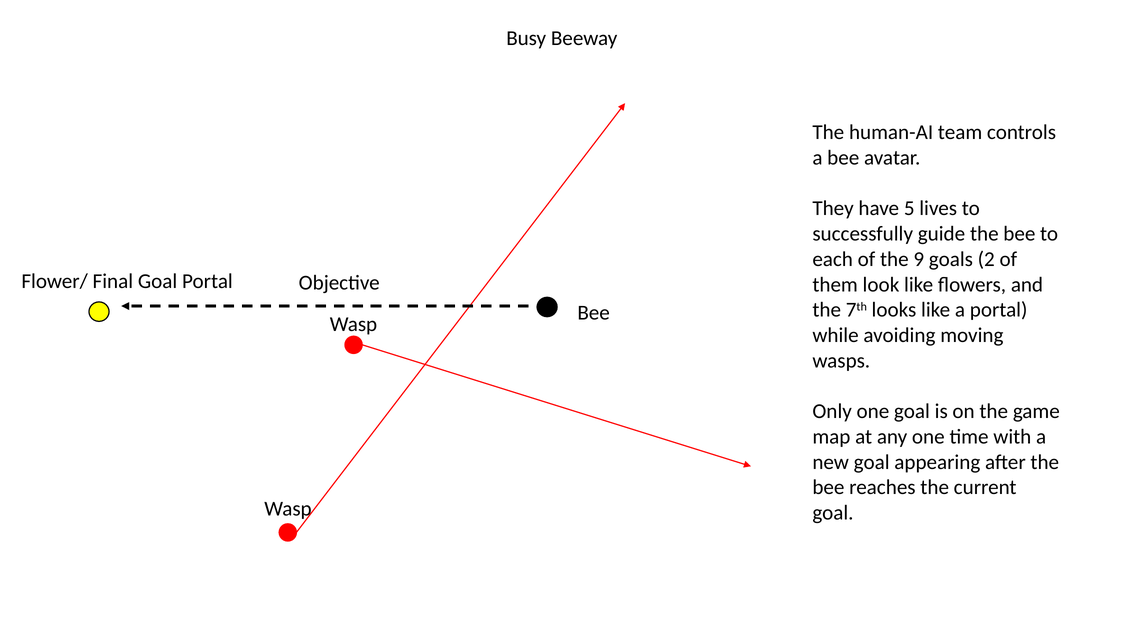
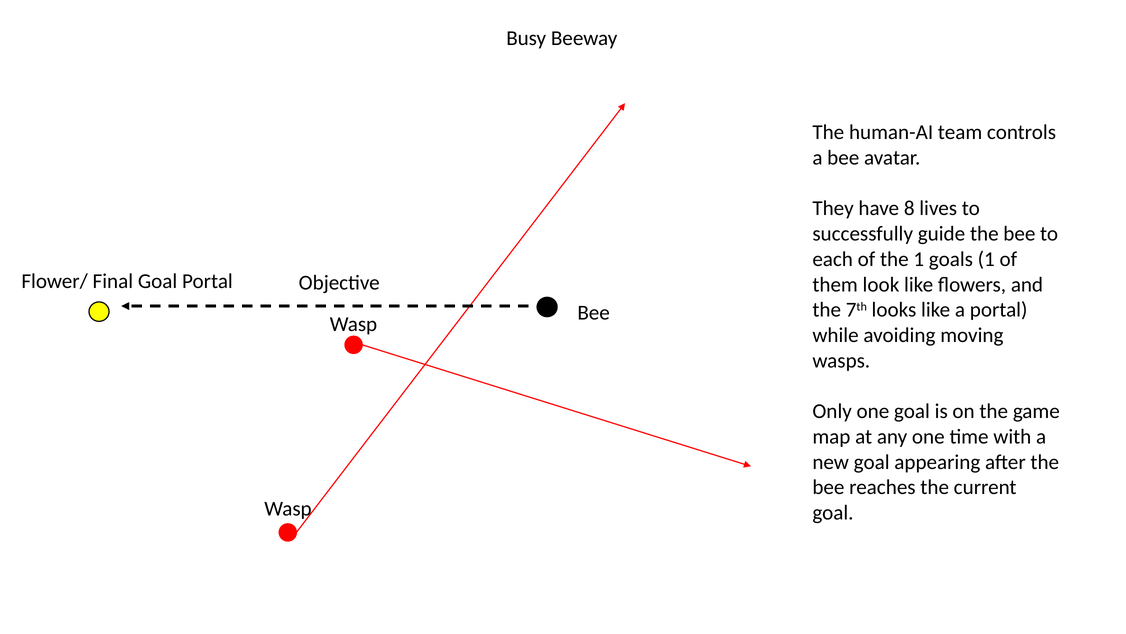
5: 5 -> 8
the 9: 9 -> 1
goals 2: 2 -> 1
